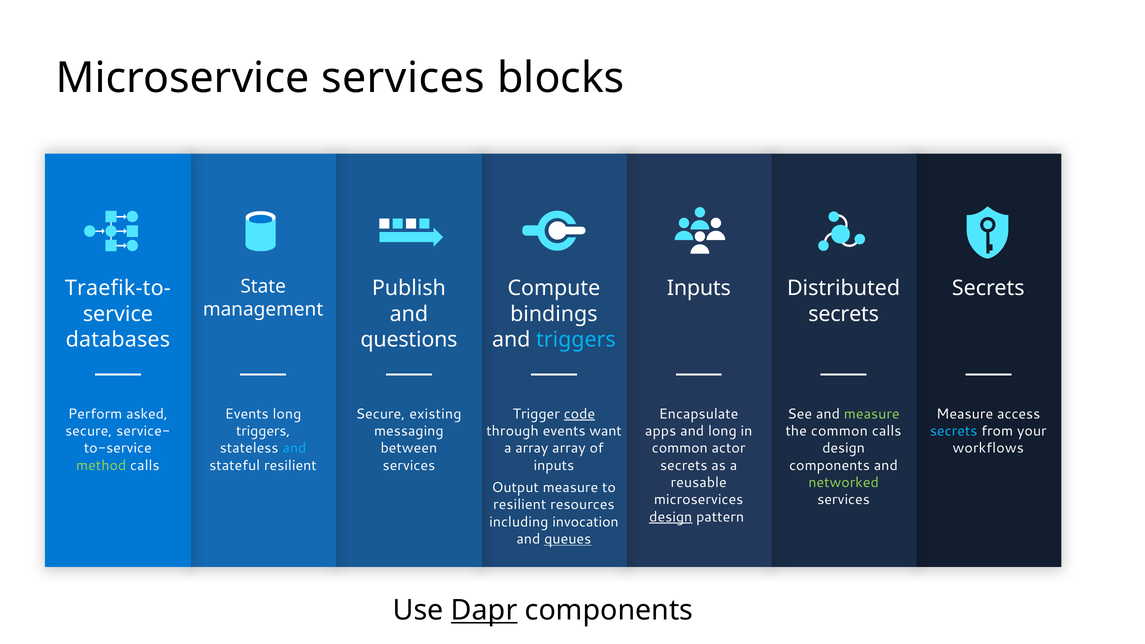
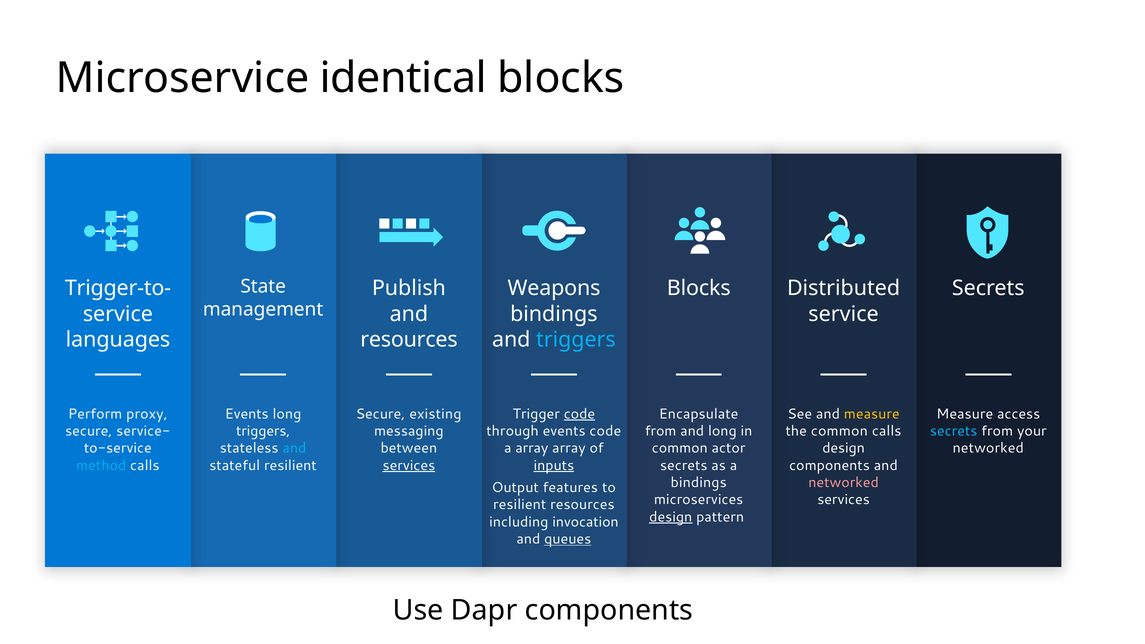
Microservice services: services -> identical
Traefik-to-: Traefik-to- -> Trigger-to-
Compute: Compute -> Weapons
Inputs at (699, 288): Inputs -> Blocks
secrets at (844, 314): secrets -> service
databases: databases -> languages
questions at (409, 340): questions -> resources
asked: asked -> proxy
measure at (872, 414) colour: light green -> yellow
events want: want -> code
apps at (661, 431): apps -> from
workflows at (988, 448): workflows -> networked
method colour: light green -> light blue
services at (409, 465) underline: none -> present
inputs at (554, 465) underline: none -> present
reusable at (699, 483): reusable -> bindings
networked at (844, 483) colour: light green -> pink
measure at (570, 488): measure -> features
Dapr underline: present -> none
